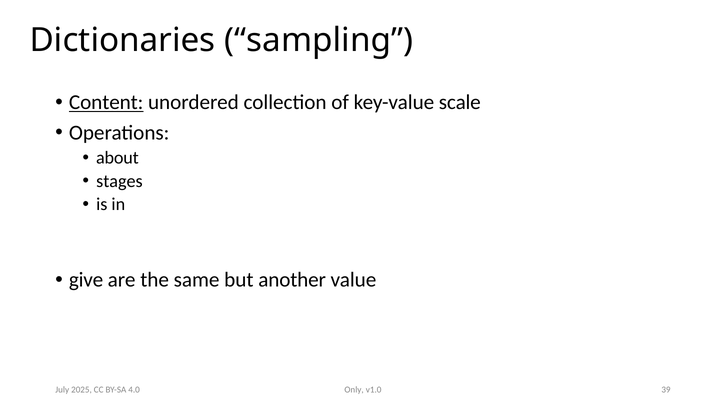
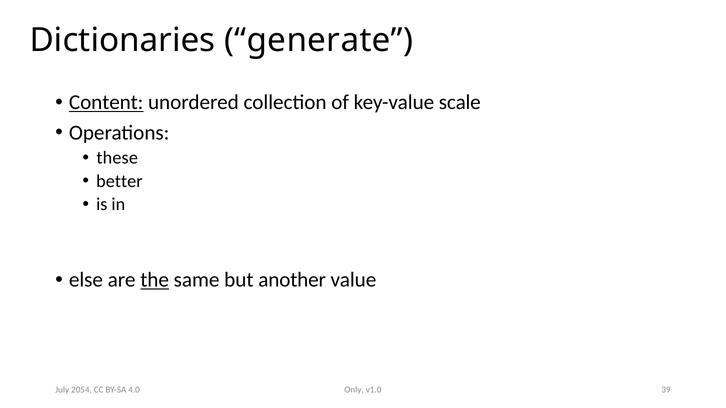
sampling: sampling -> generate
about: about -> these
stages: stages -> better
give: give -> else
the underline: none -> present
2025: 2025 -> 2054
